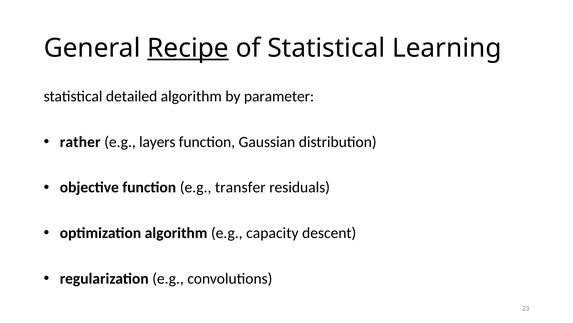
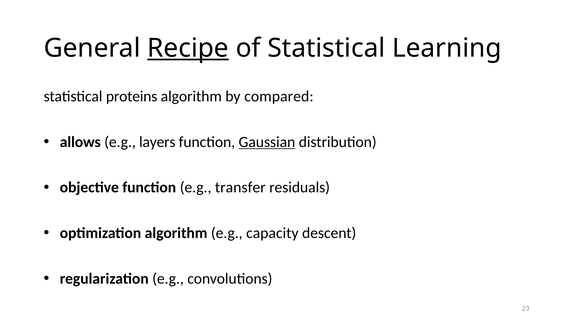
detailed: detailed -> proteins
parameter: parameter -> compared
rather: rather -> allows
Gaussian underline: none -> present
